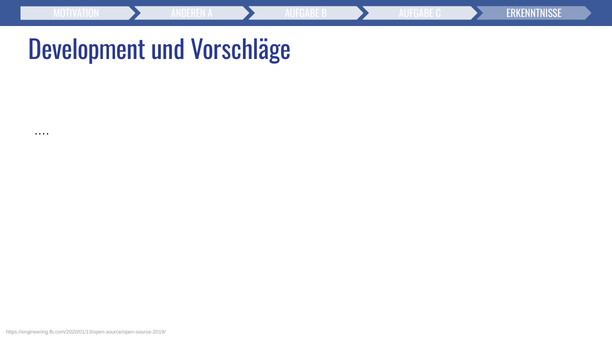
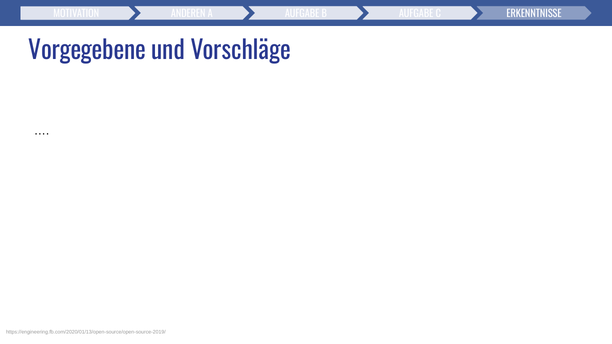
Development: Development -> Vorgegebene
